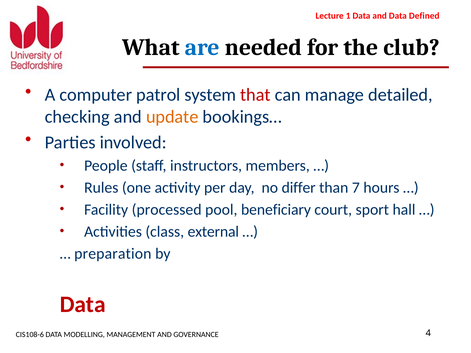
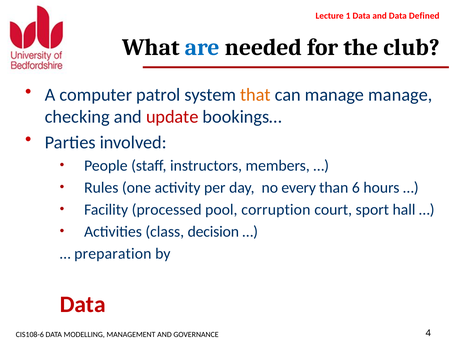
that colour: red -> orange
manage detailed: detailed -> manage
update colour: orange -> red
differ: differ -> every
7: 7 -> 6
beneficiary: beneficiary -> corruption
external: external -> decision
